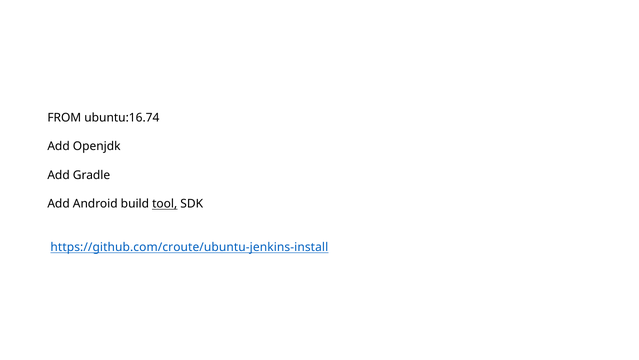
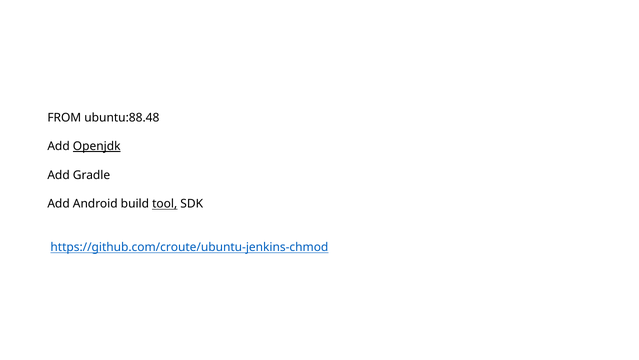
ubuntu:16.74: ubuntu:16.74 -> ubuntu:88.48
Openjdk underline: none -> present
https://github.com/croute/ubuntu-jenkins-install: https://github.com/croute/ubuntu-jenkins-install -> https://github.com/croute/ubuntu-jenkins-chmod
